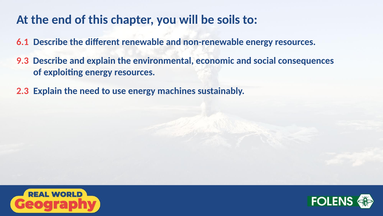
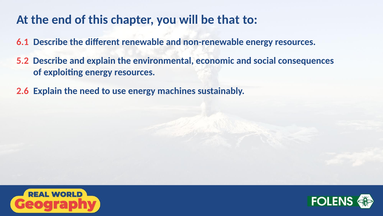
soils: soils -> that
9.3: 9.3 -> 5.2
2.3: 2.3 -> 2.6
